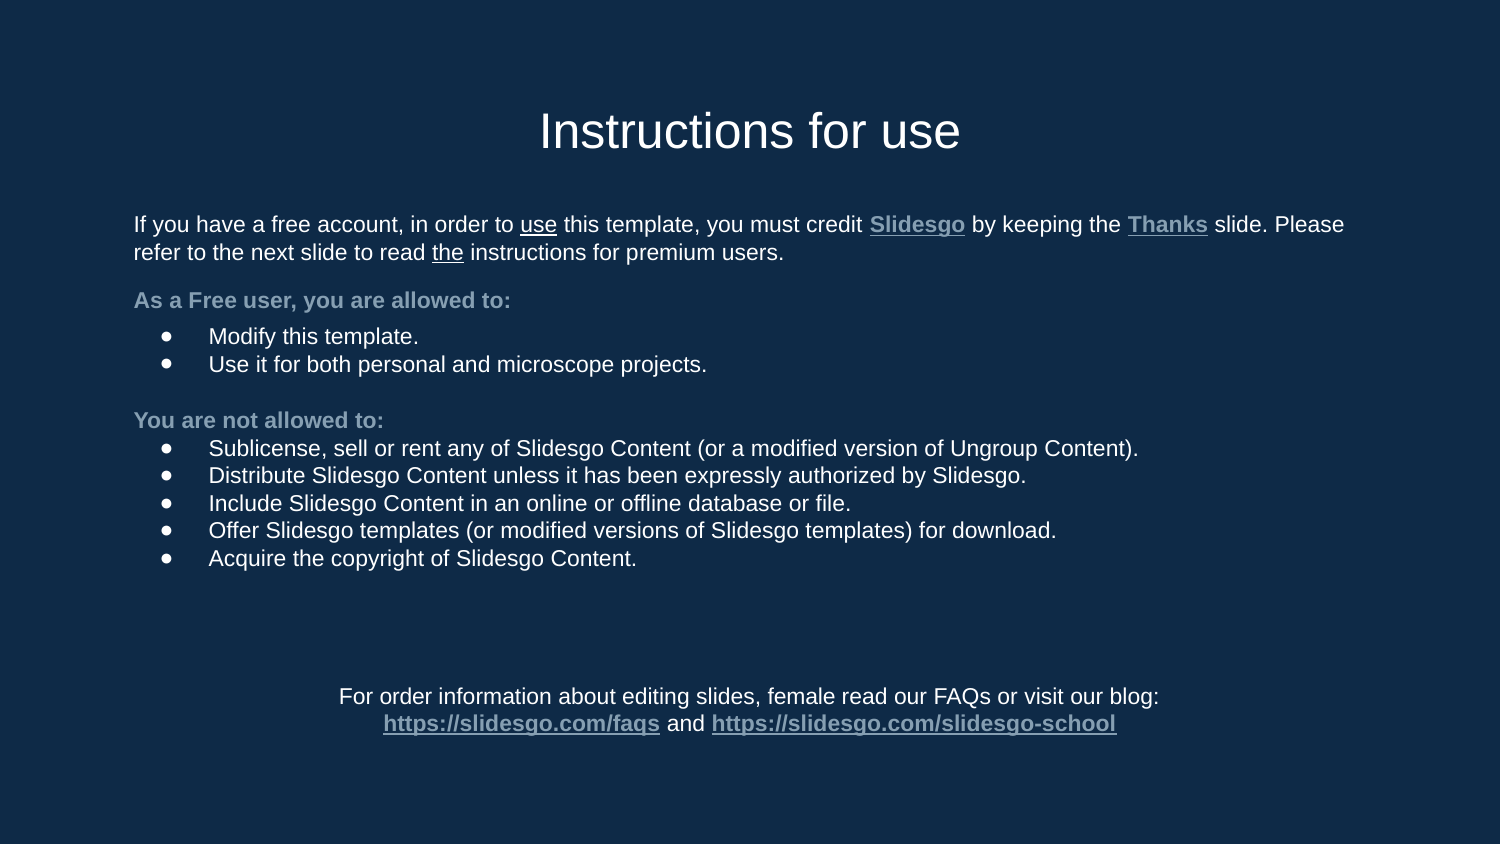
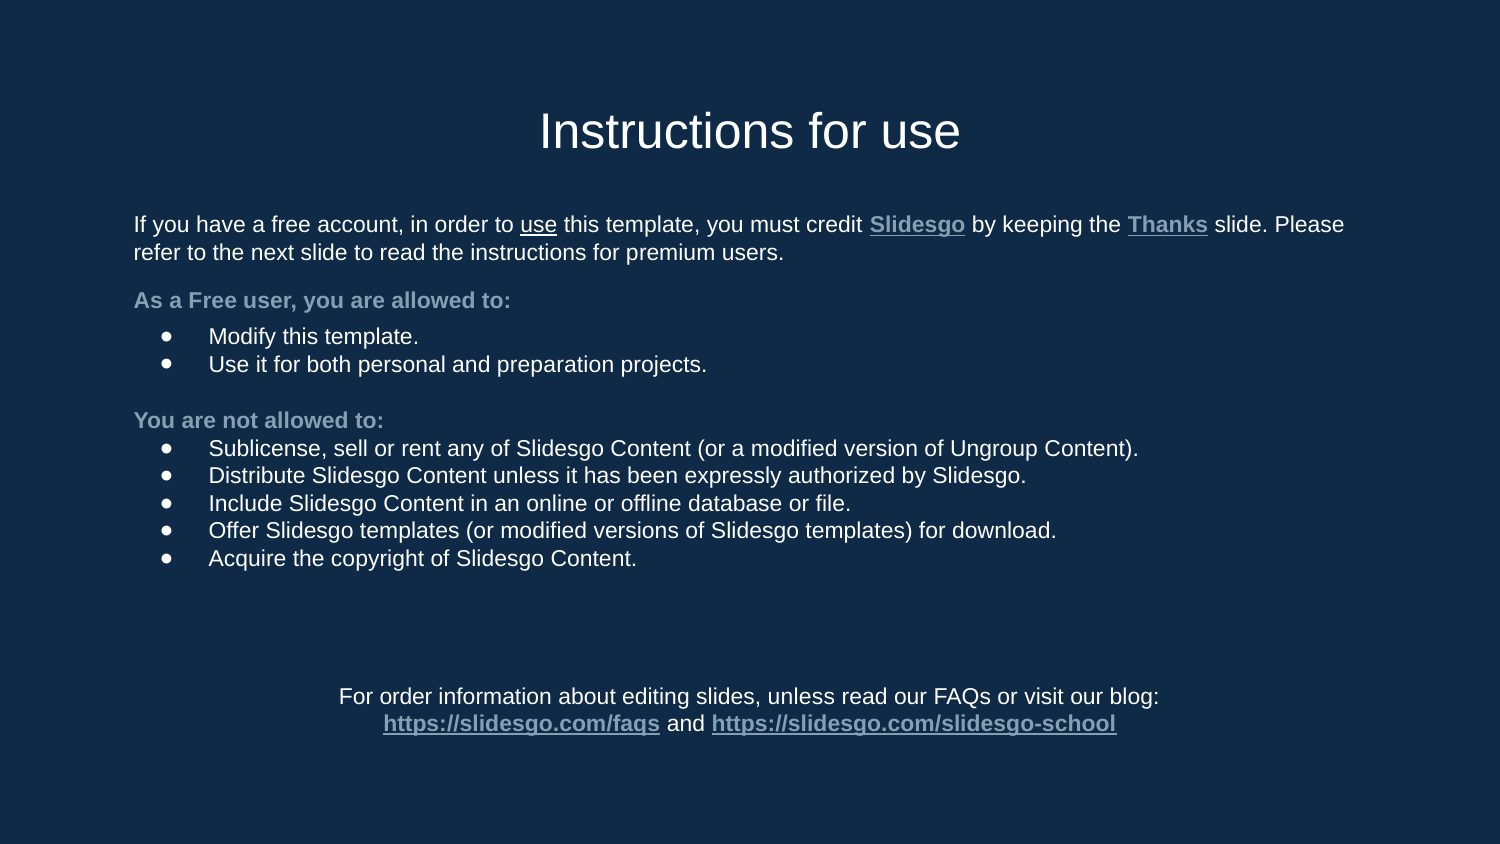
the at (448, 253) underline: present -> none
microscope: microscope -> preparation
slides female: female -> unless
